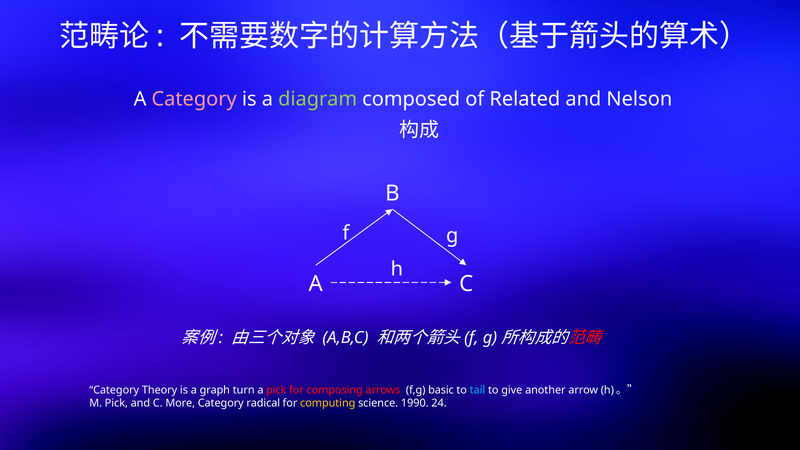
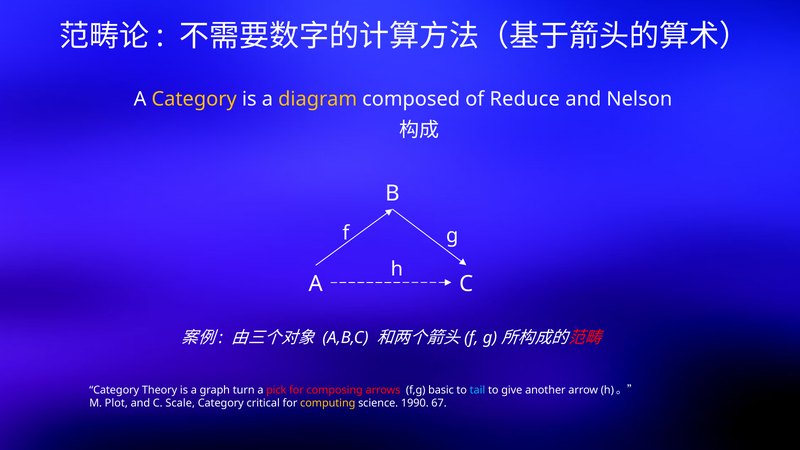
Category at (194, 99) colour: pink -> yellow
diagram colour: light green -> yellow
Related: Related -> Reduce
M Pick: Pick -> Plot
More: More -> Scale
radical: radical -> critical
24: 24 -> 67
